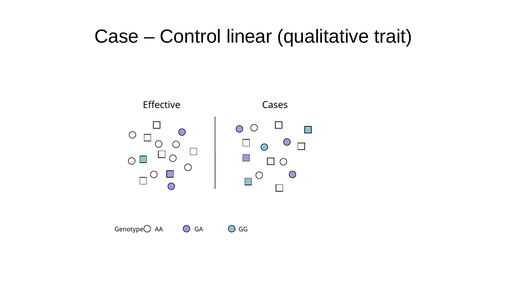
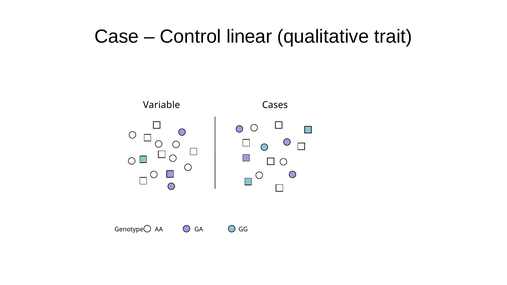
Effective: Effective -> Variable
